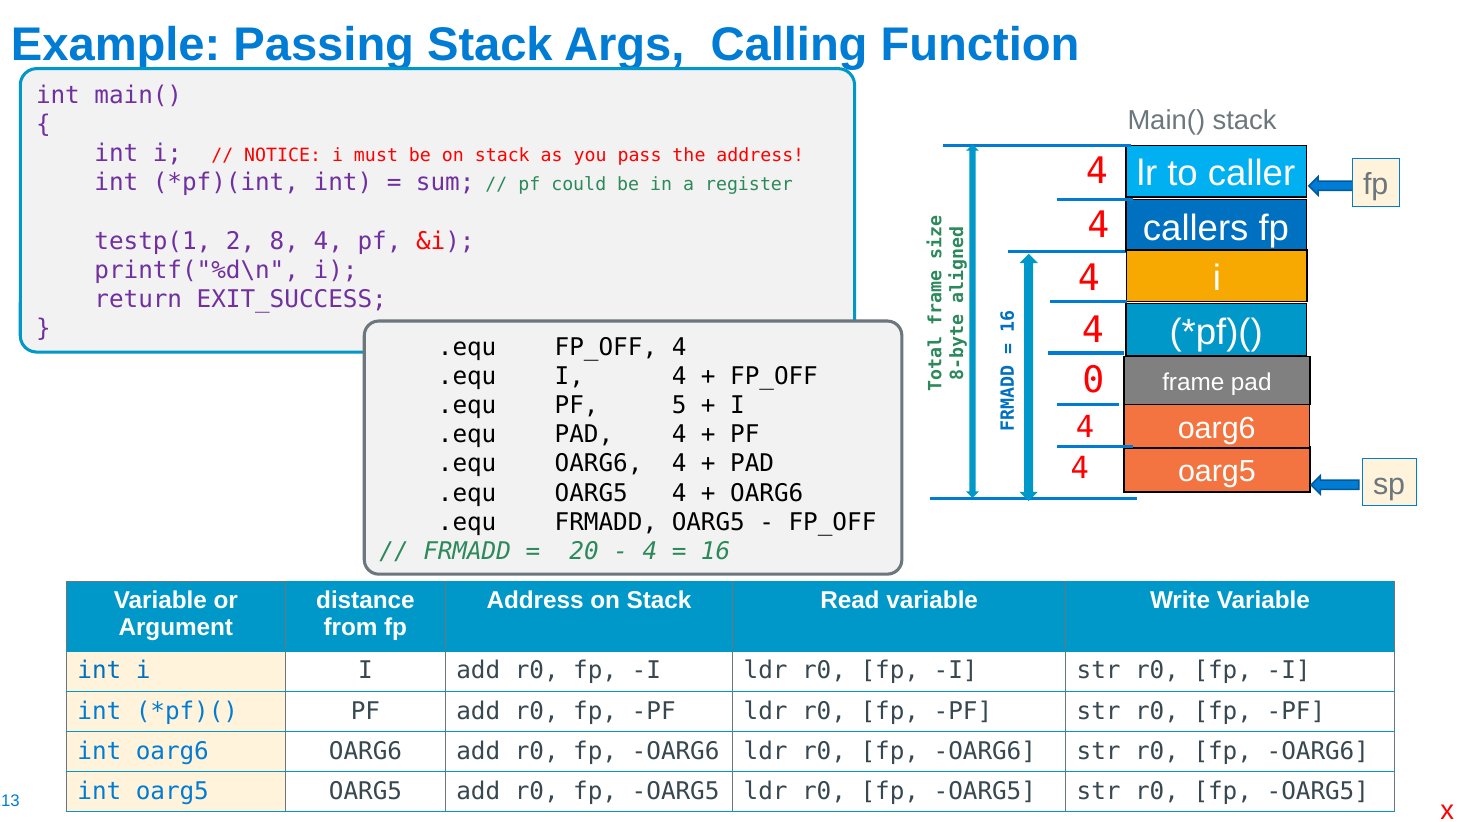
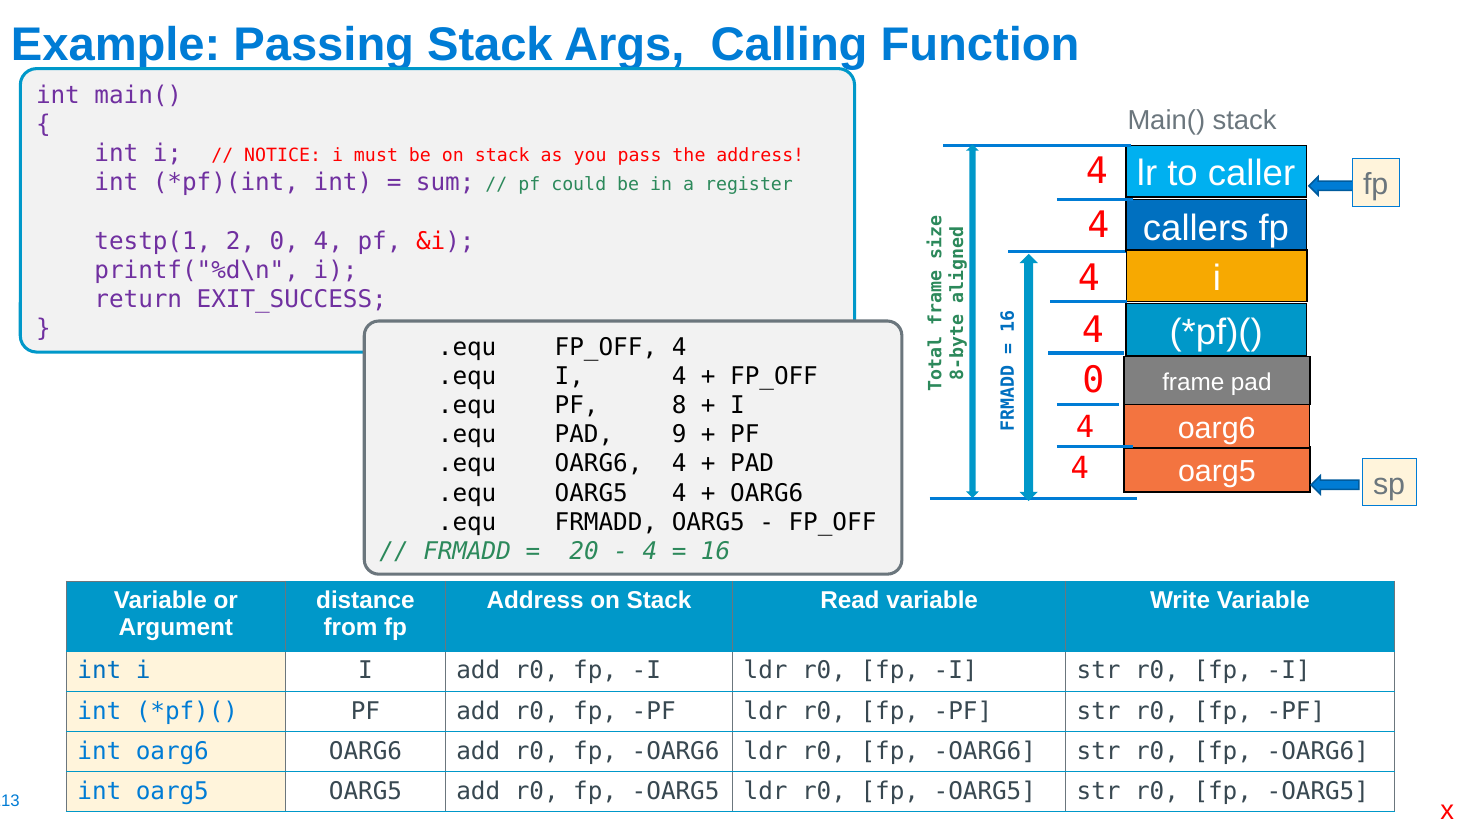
2 8: 8 -> 0
PF 5: 5 -> 8
PAD 4: 4 -> 9
